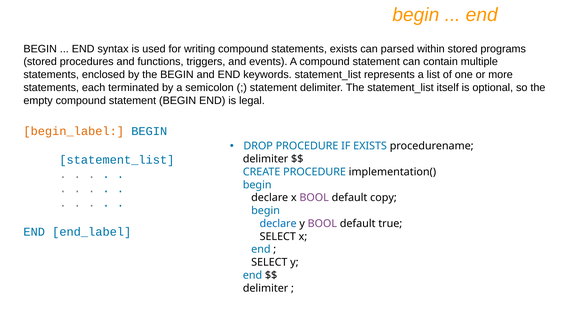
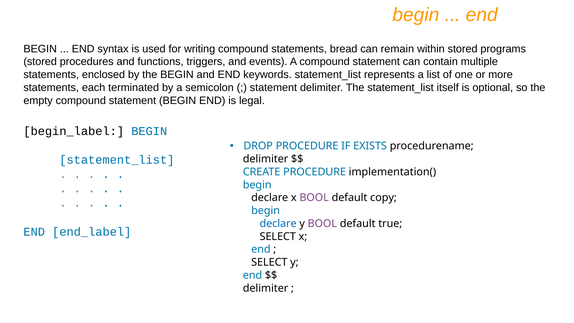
statements exists: exists -> bread
parsed: parsed -> remain
begin_label colour: orange -> black
